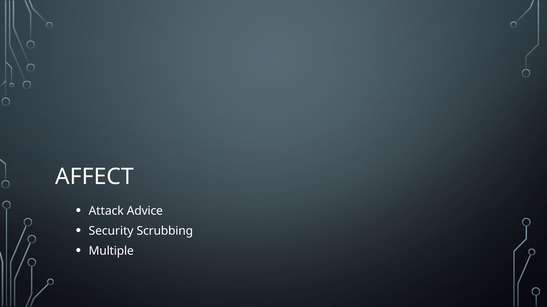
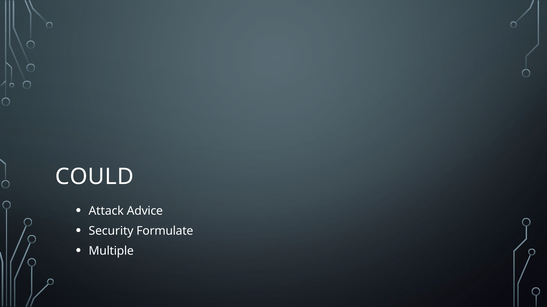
AFFECT: AFFECT -> COULD
Scrubbing: Scrubbing -> Formulate
